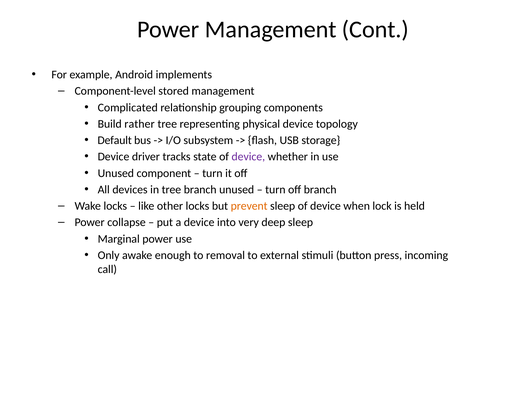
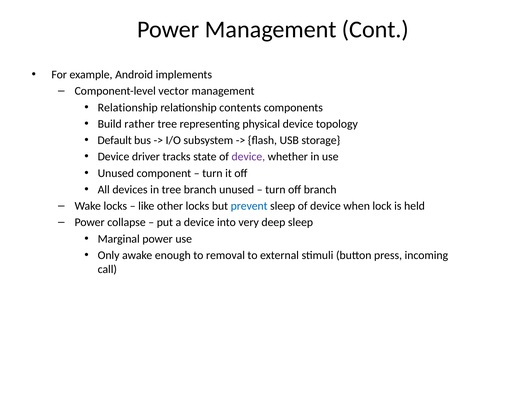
stored: stored -> vector
Complicated at (128, 108): Complicated -> Relationship
grouping: grouping -> contents
prevent colour: orange -> blue
